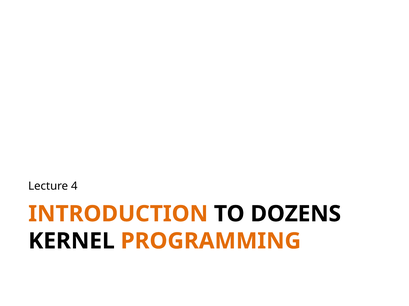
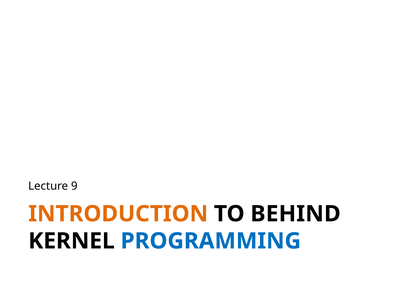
4: 4 -> 9
DOZENS: DOZENS -> BEHIND
PROGRAMMING colour: orange -> blue
